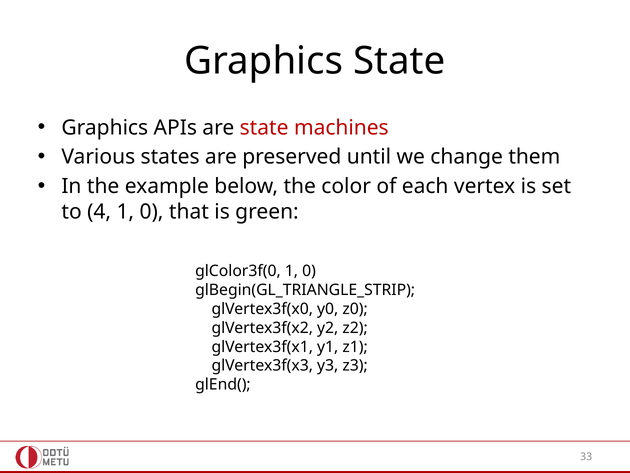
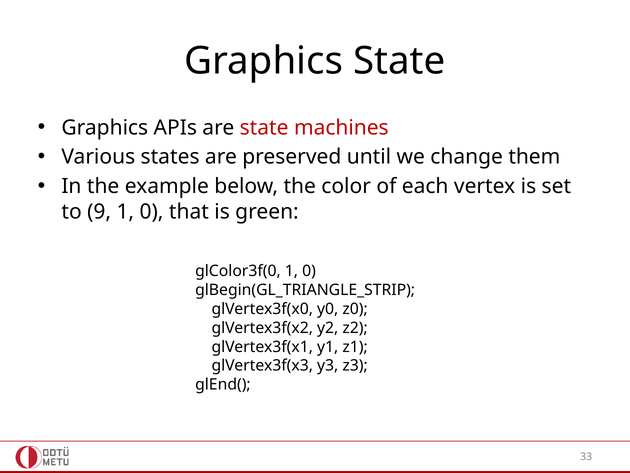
4: 4 -> 9
